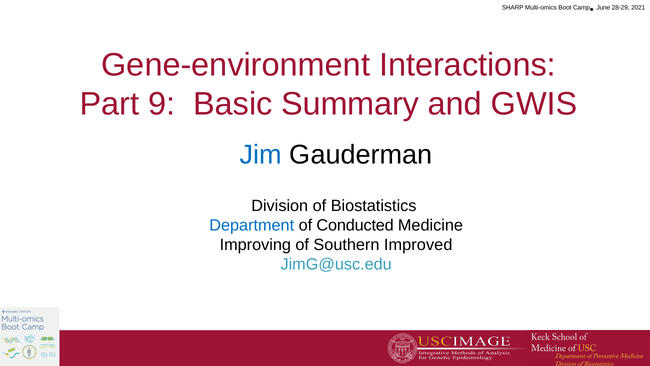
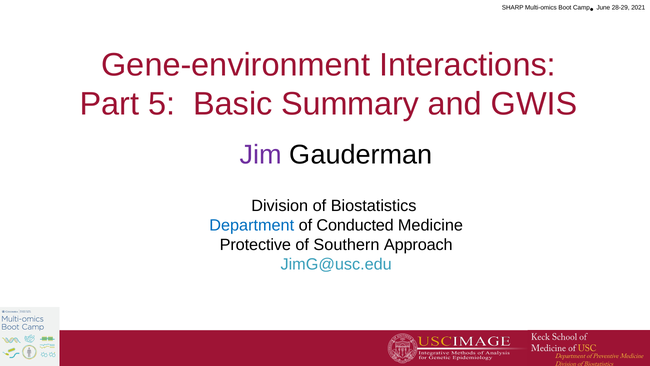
9: 9 -> 5
Jim colour: blue -> purple
Improving: Improving -> Protective
Improved: Improved -> Approach
